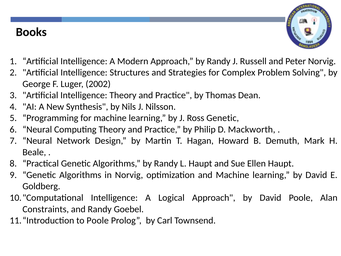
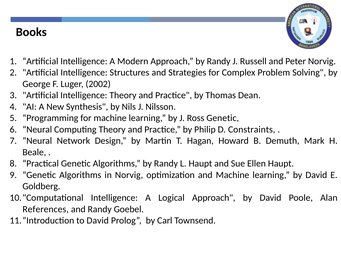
Mackworth: Mackworth -> Constraints
Constraints: Constraints -> References
to Poole: Poole -> David
